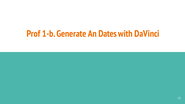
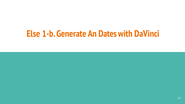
Prof: Prof -> Else
